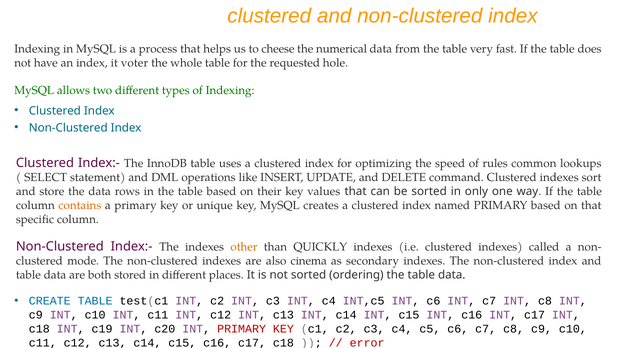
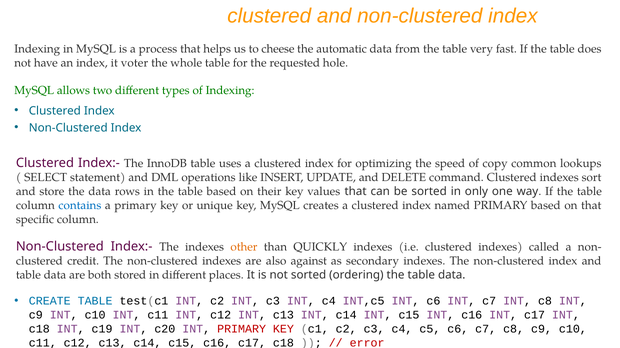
numerical: numerical -> automatic
rules: rules -> copy
contains colour: orange -> blue
mode: mode -> credit
cinema: cinema -> against
